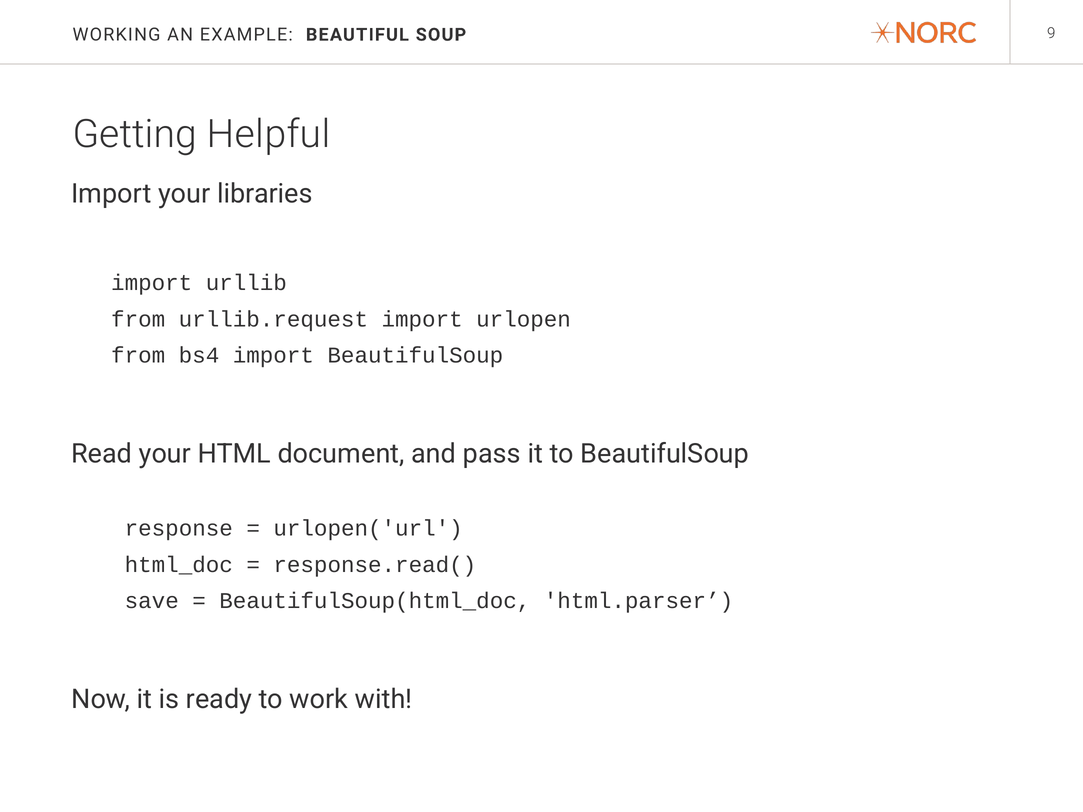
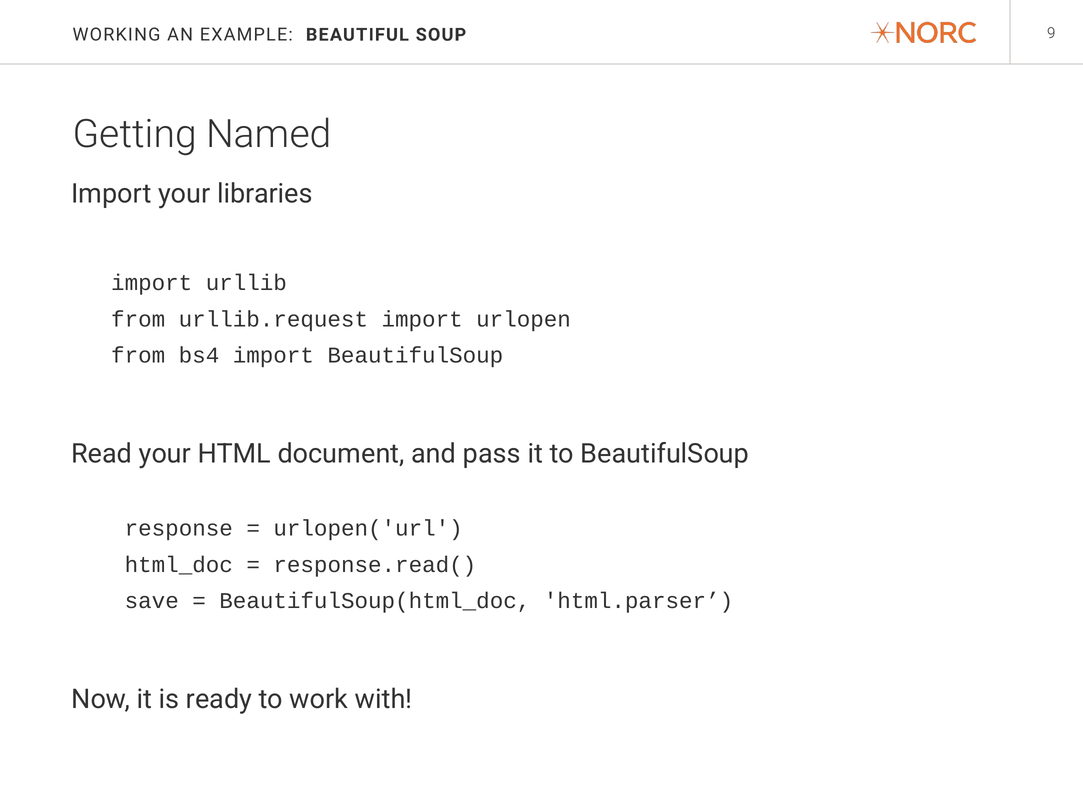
Helpful: Helpful -> Named
